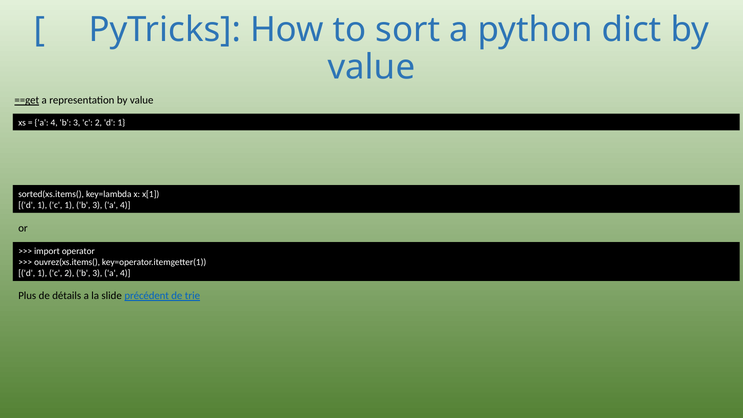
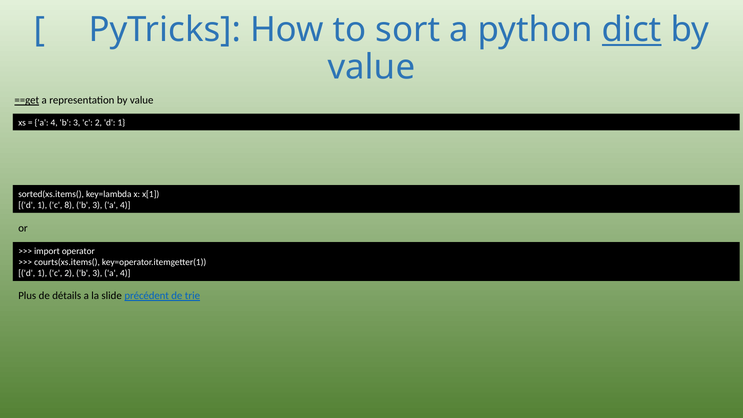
dict underline: none -> present
c 1: 1 -> 8
ouvrez(xs.items(: ouvrez(xs.items( -> courts(xs.items(
